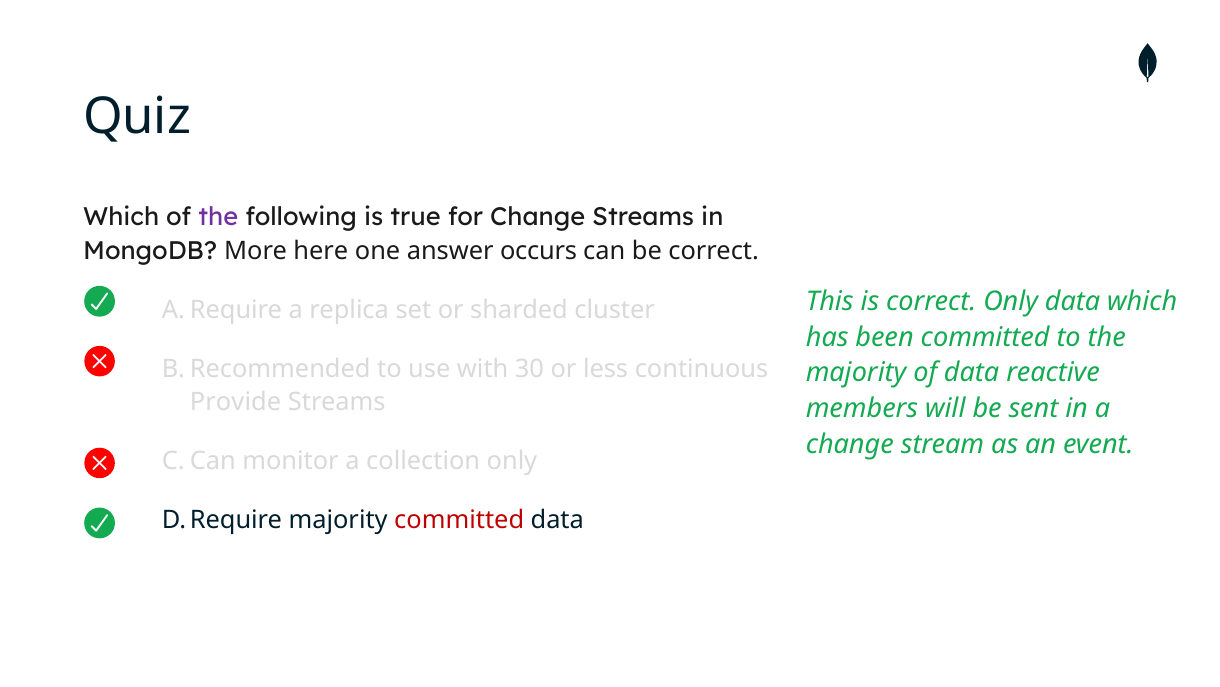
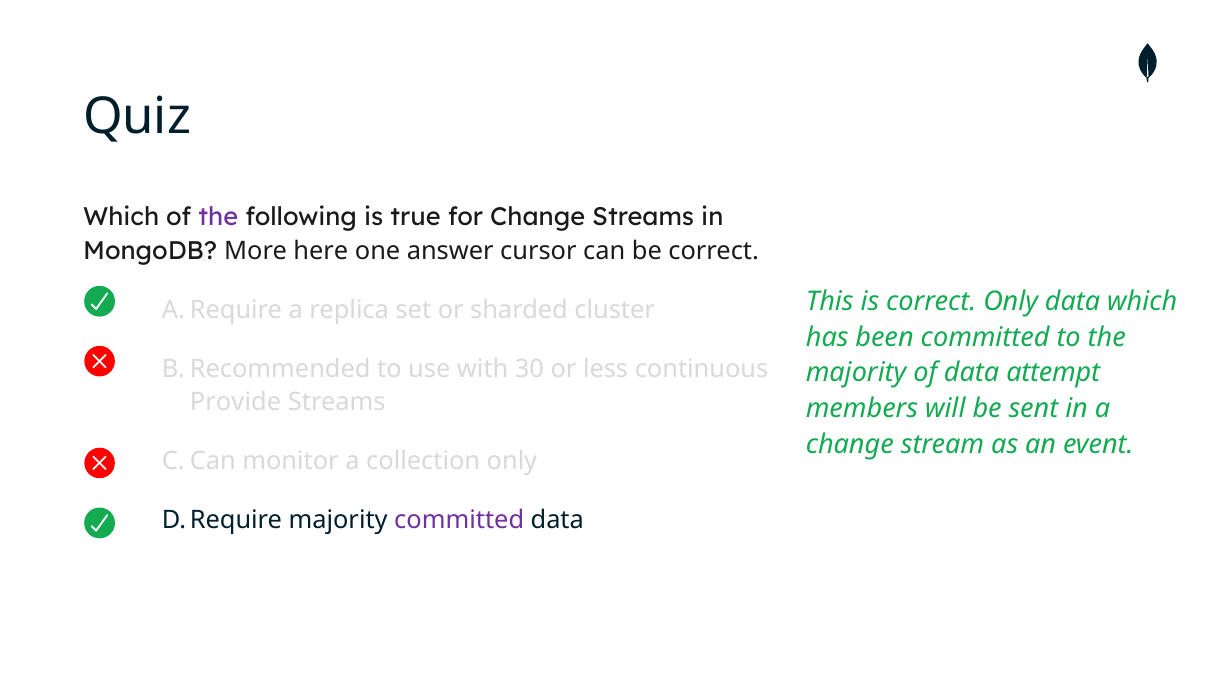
occurs: occurs -> cursor
reactive: reactive -> attempt
committed at (459, 520) colour: red -> purple
